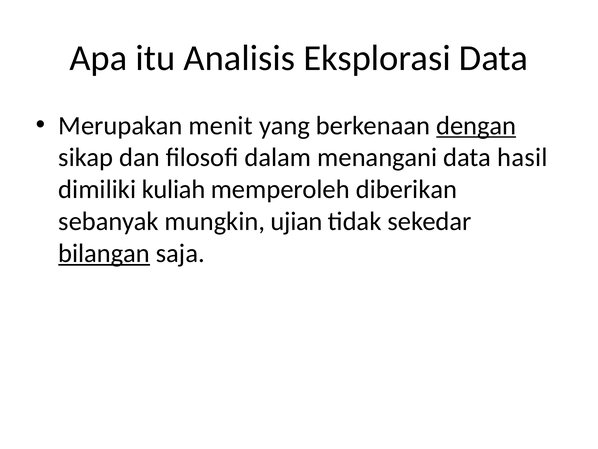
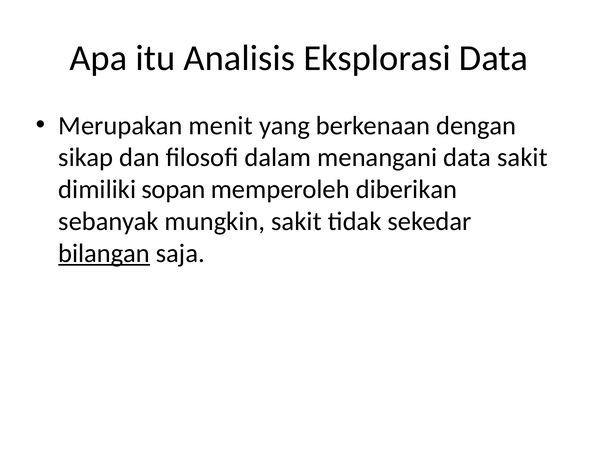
dengan underline: present -> none
data hasil: hasil -> sakit
kuliah: kuliah -> sopan
mungkin ujian: ujian -> sakit
